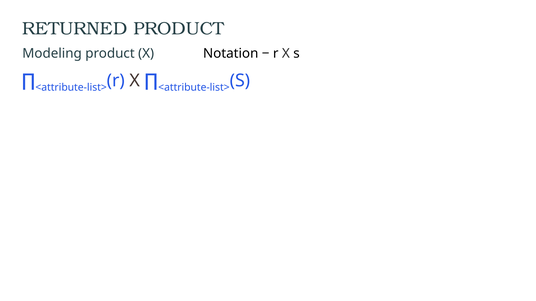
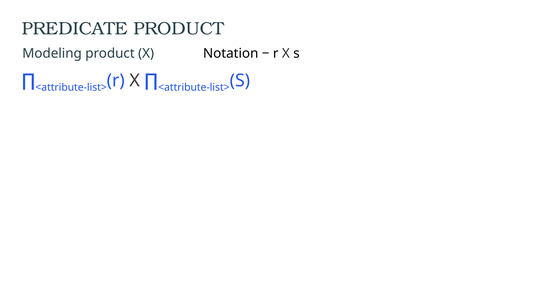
RETURNED: RETURNED -> PREDICATE
